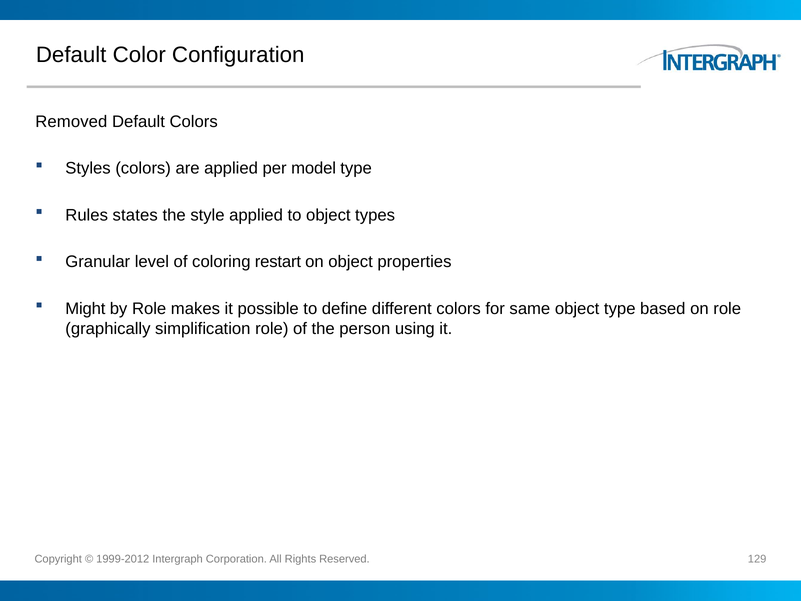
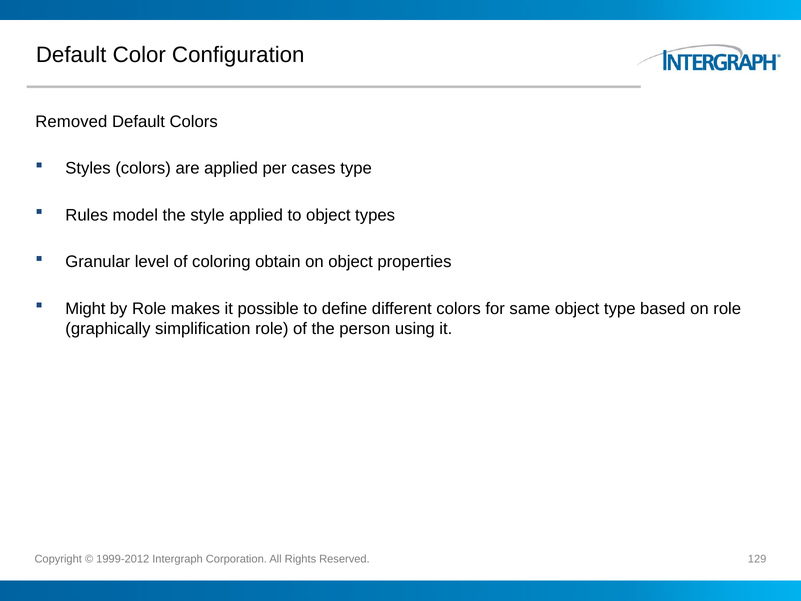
model: model -> cases
states: states -> model
restart: restart -> obtain
